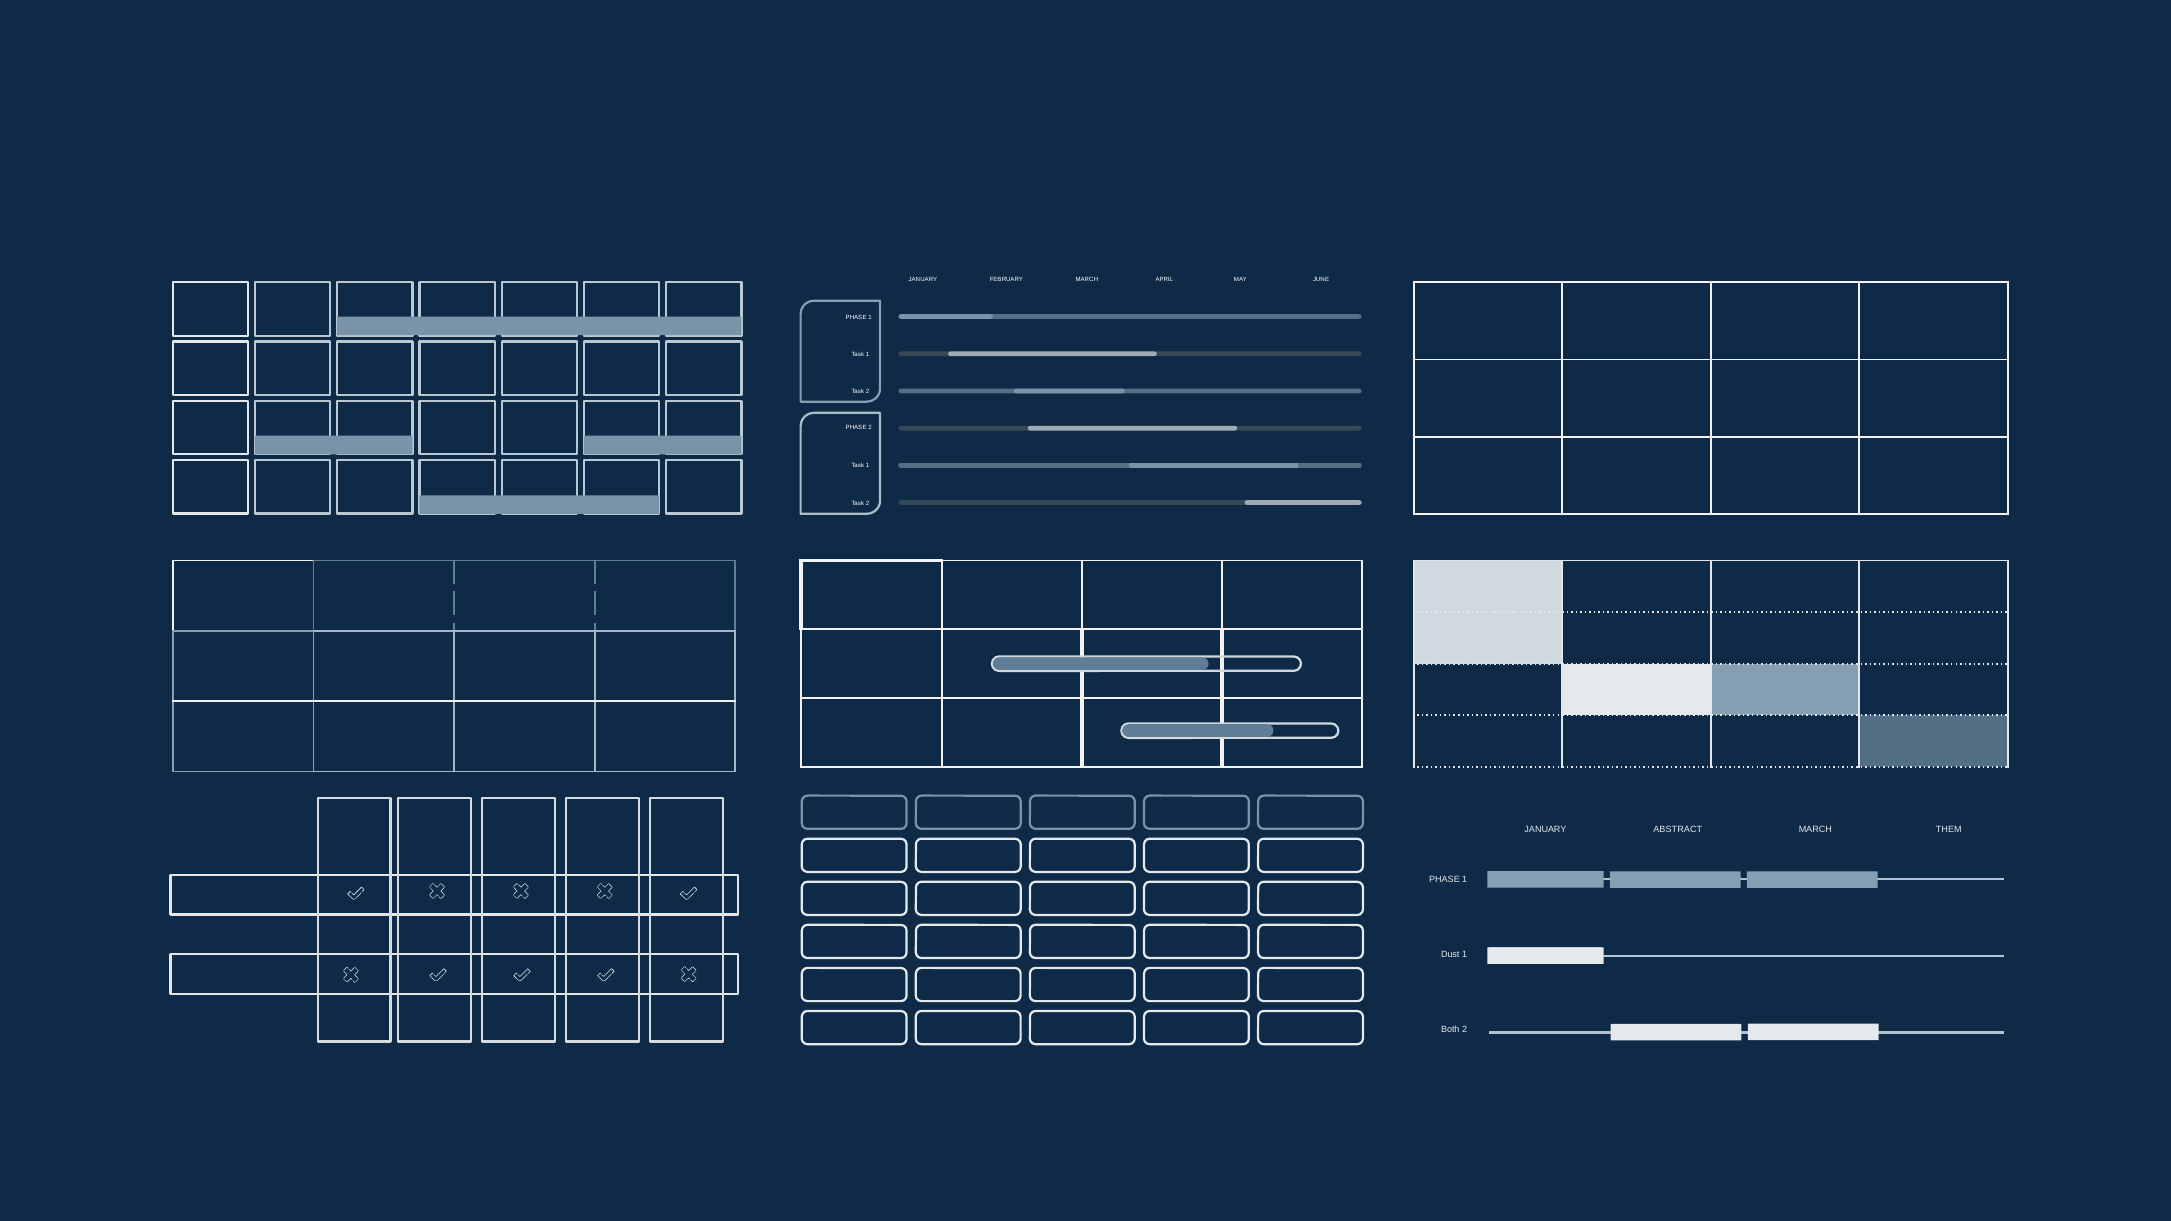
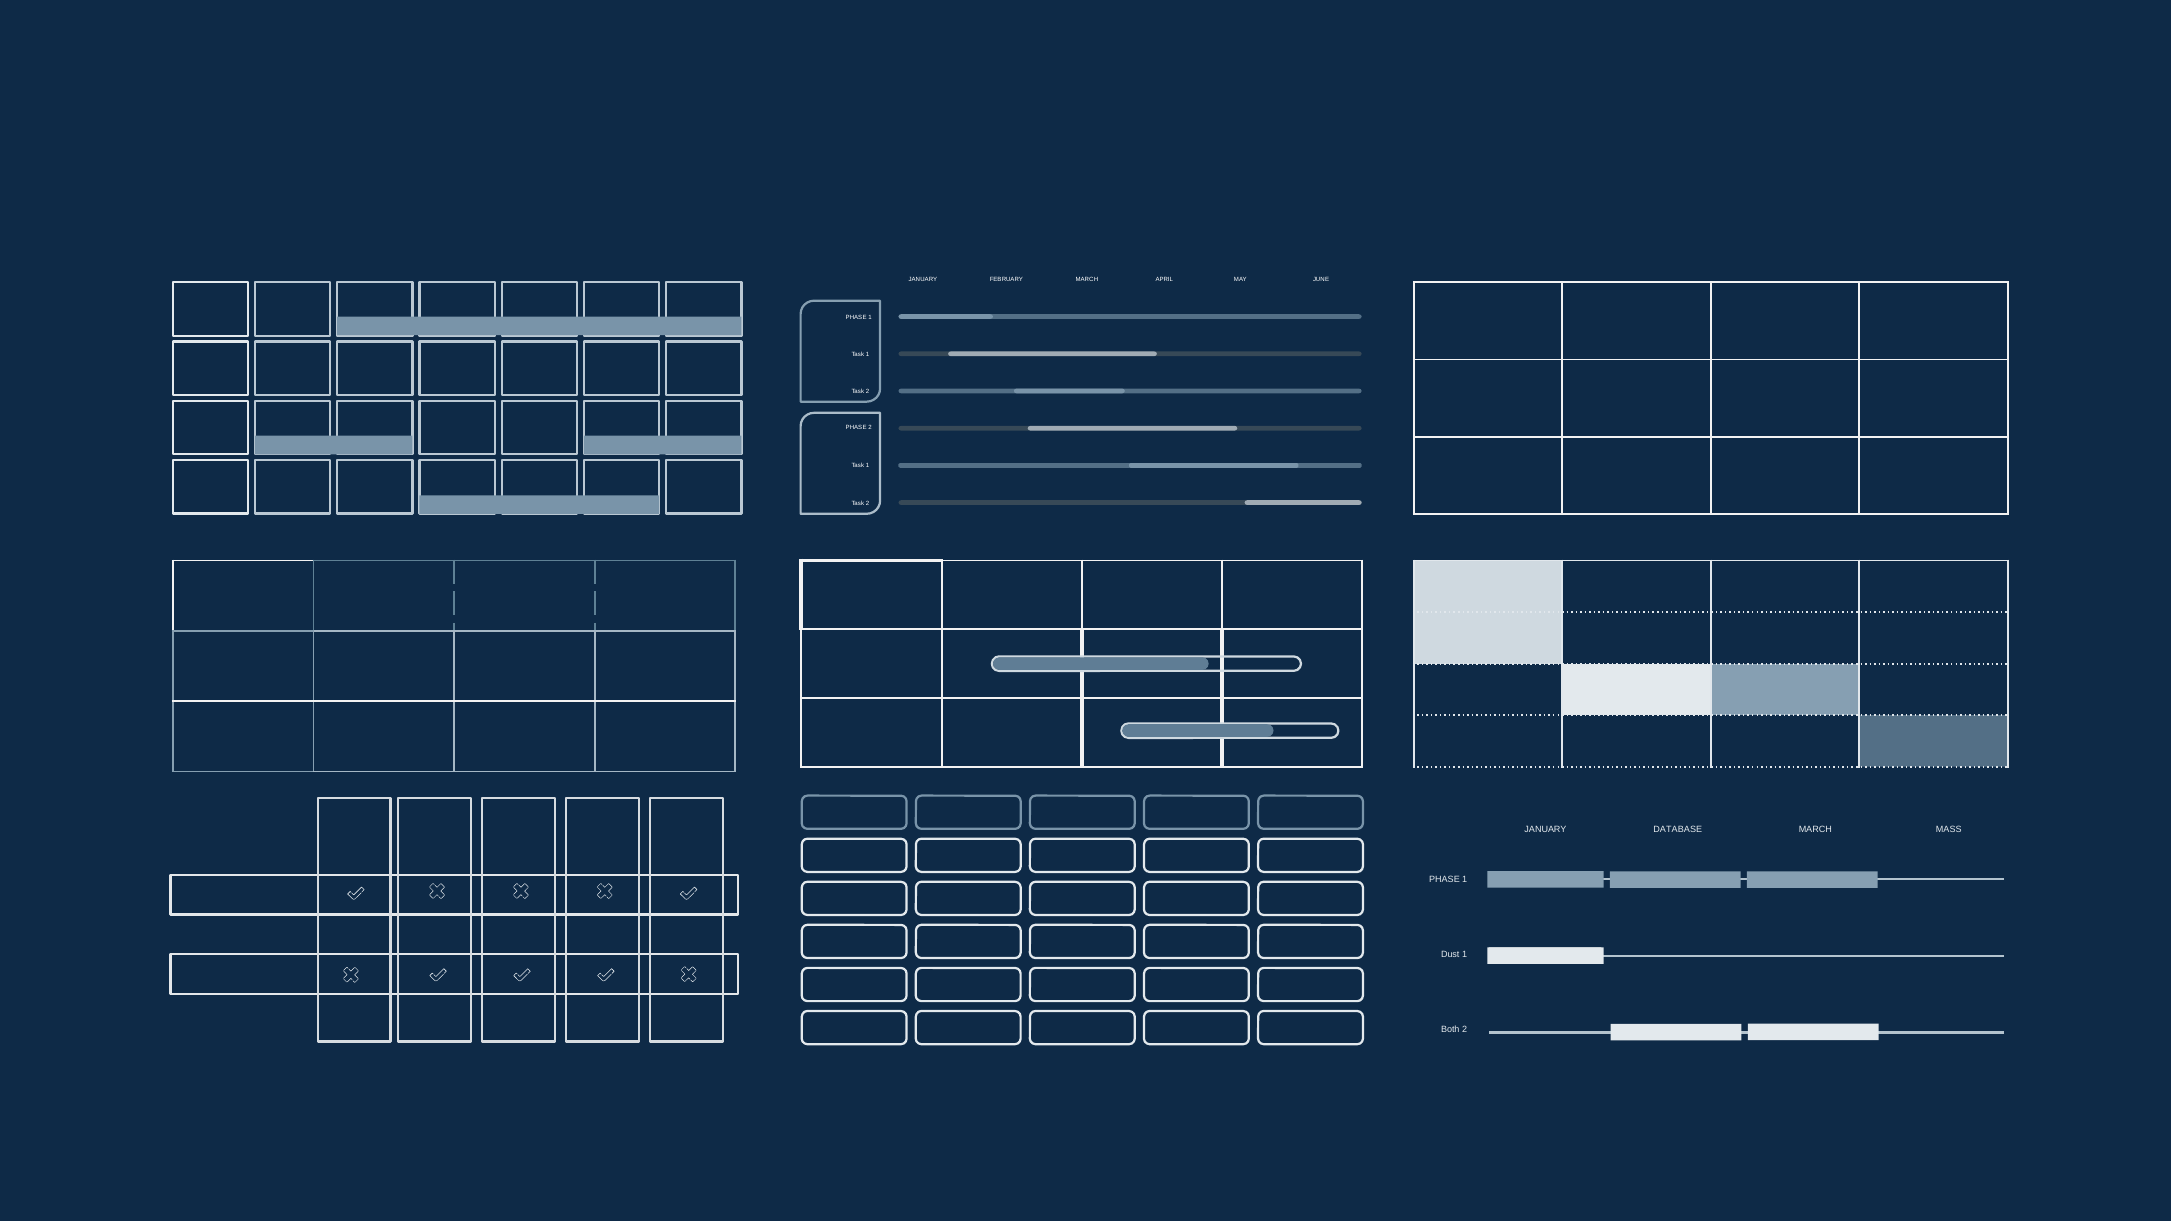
ABSTRACT: ABSTRACT -> DATABASE
THEM: THEM -> MASS
